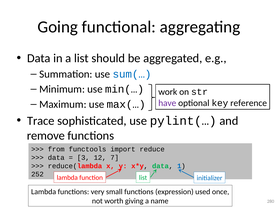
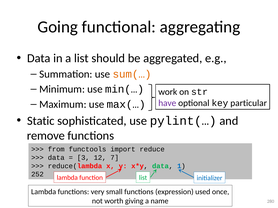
sum(… colour: blue -> orange
reference: reference -> particular
Trace: Trace -> Static
